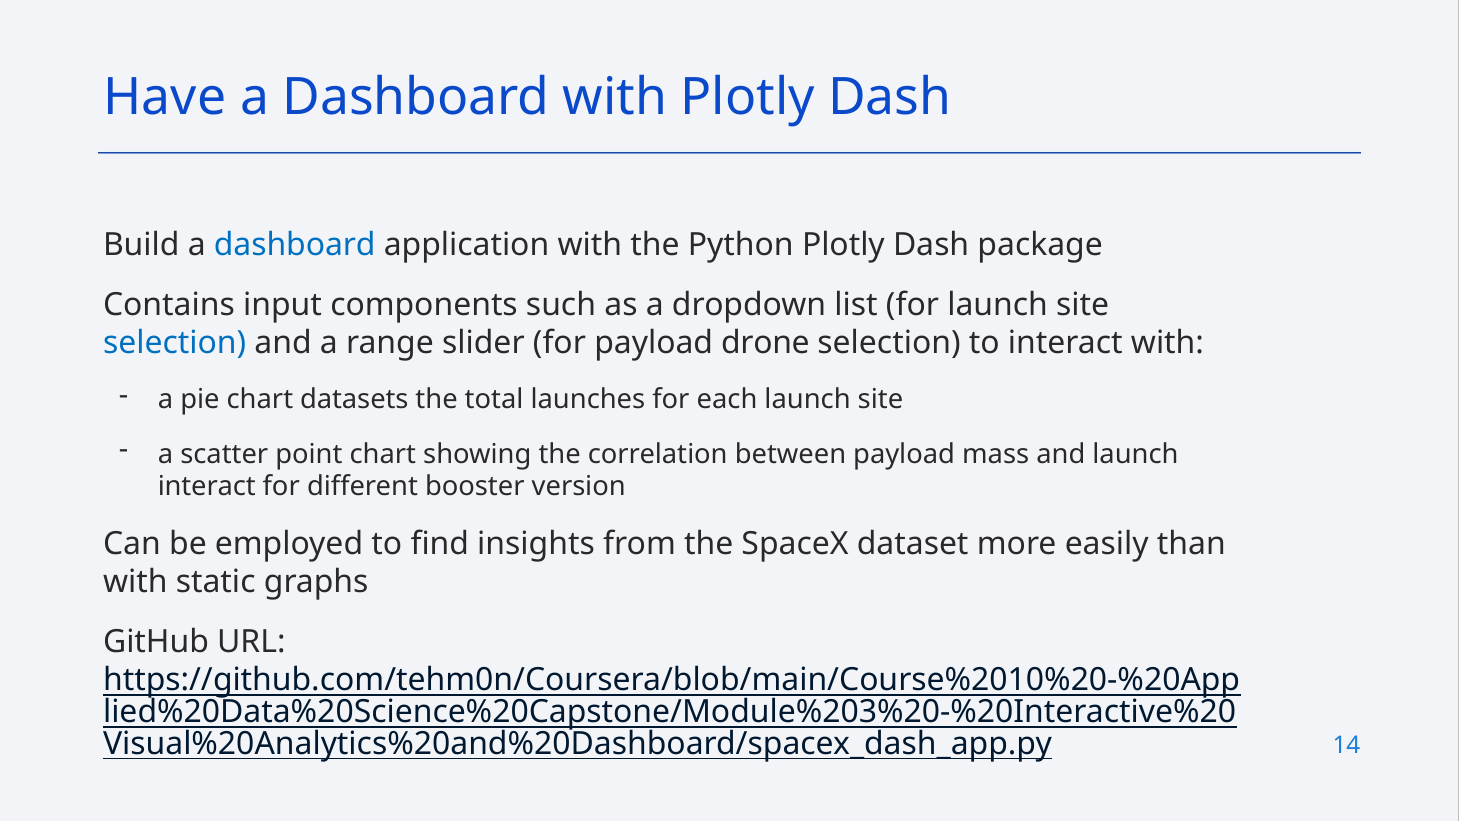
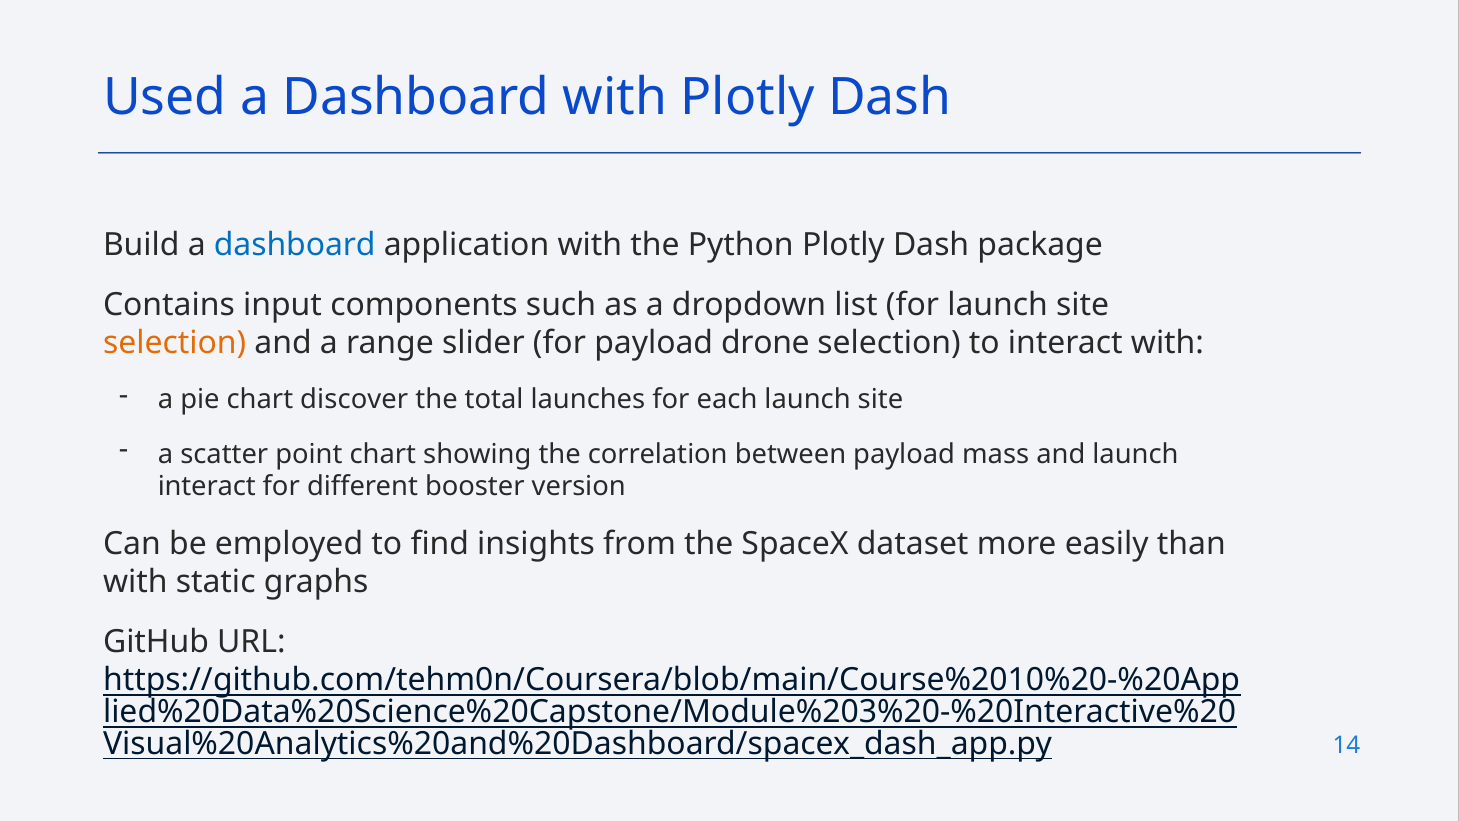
Have: Have -> Used
selection at (175, 343) colour: blue -> orange
datasets: datasets -> discover
